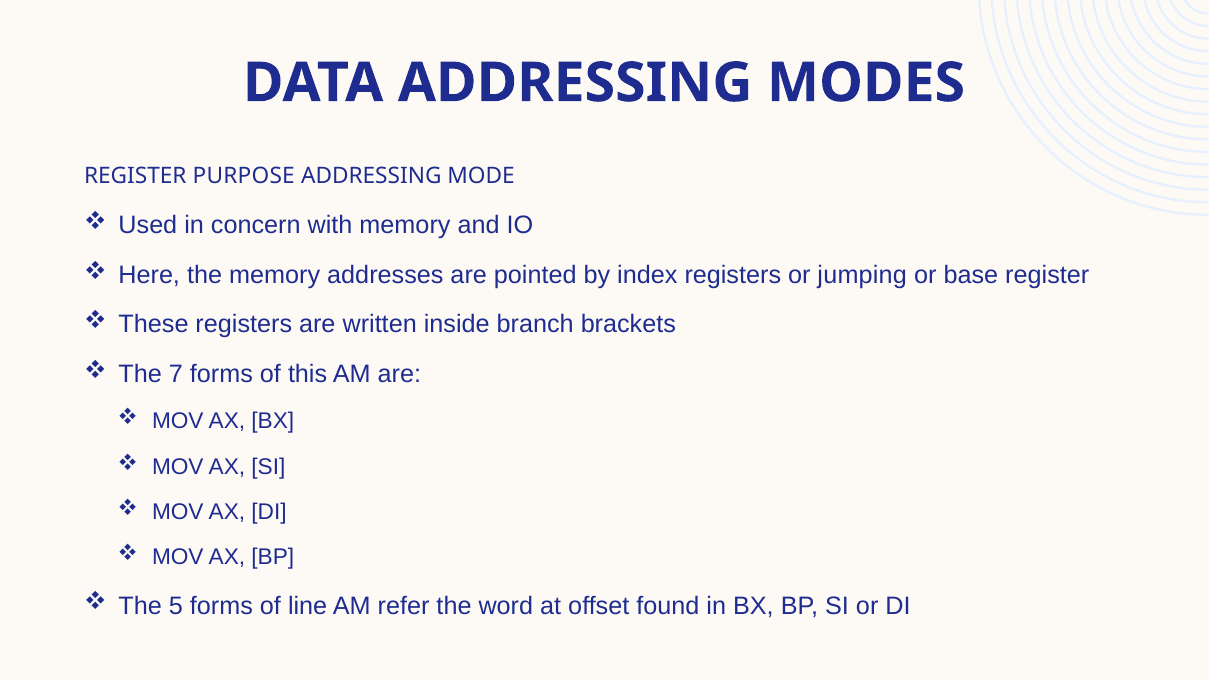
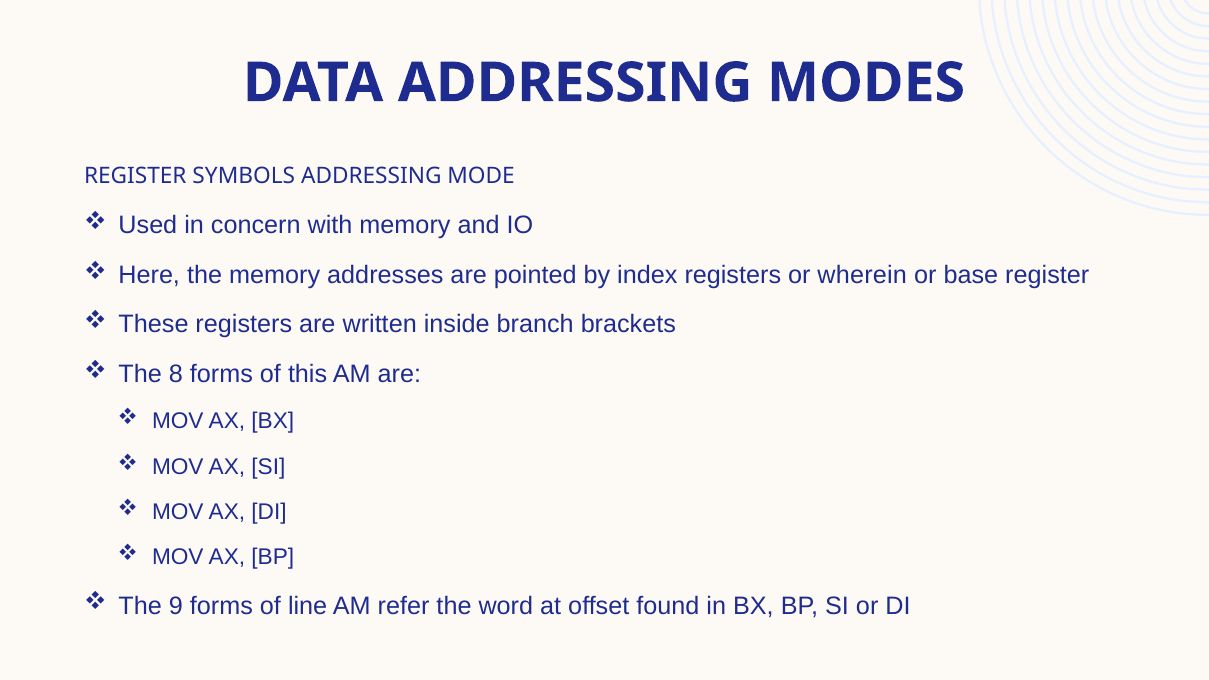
PURPOSE: PURPOSE -> SYMBOLS
jumping: jumping -> wherein
7: 7 -> 8
5: 5 -> 9
